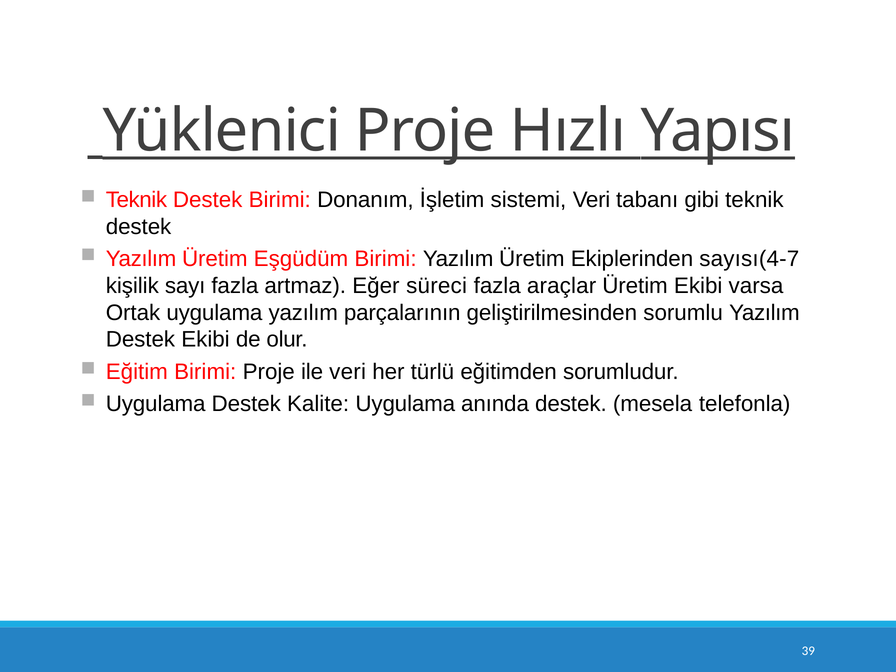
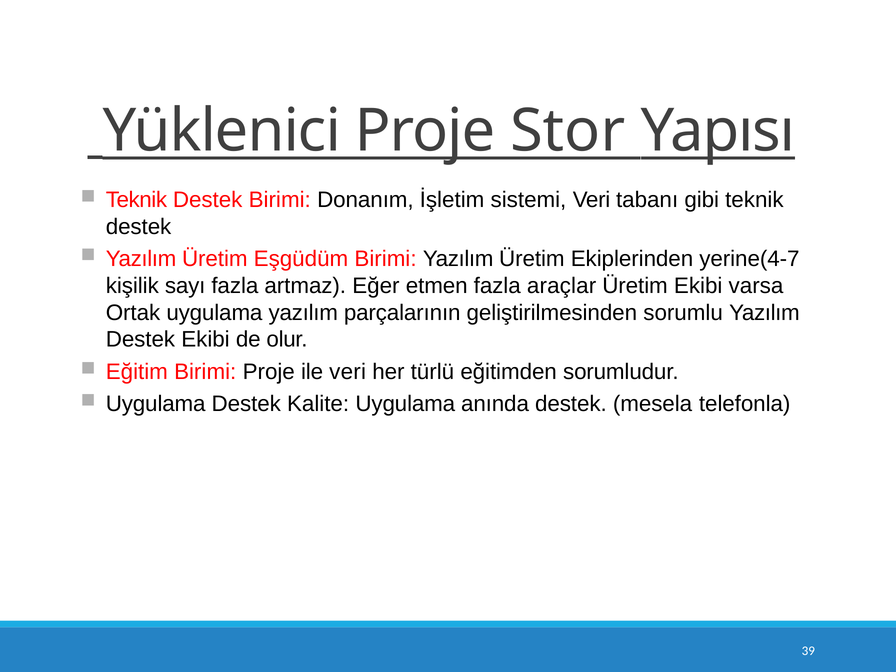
Hızlı: Hızlı -> Stor
sayısı(4-7: sayısı(4-7 -> yerine(4-7
süreci: süreci -> etmen
